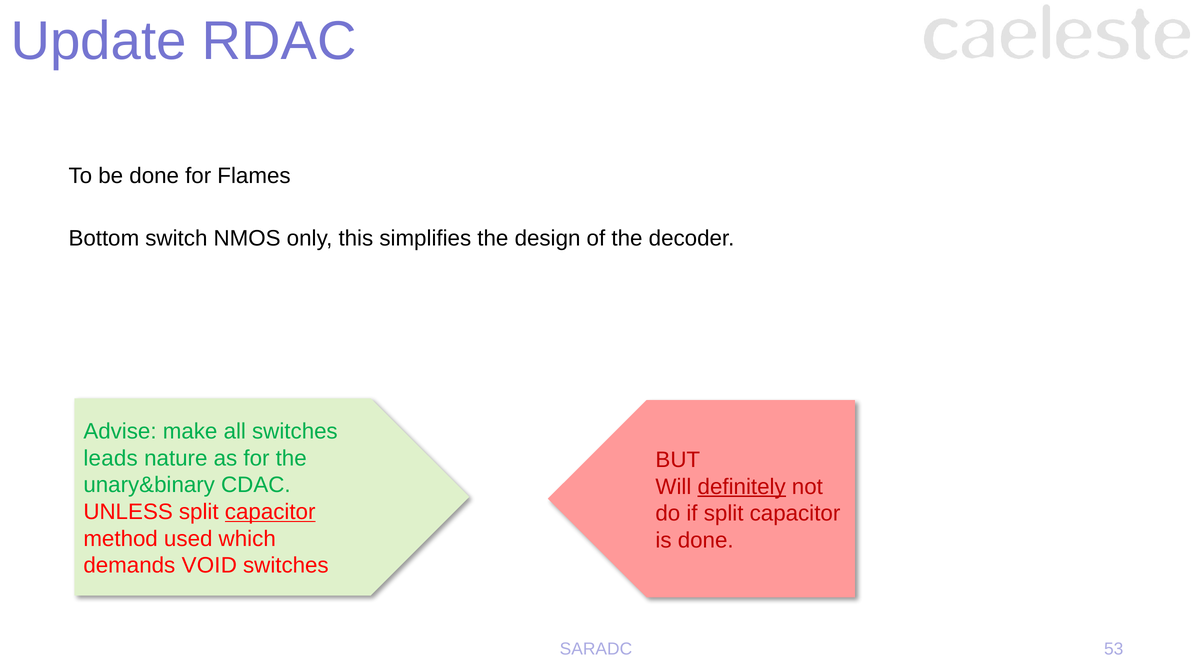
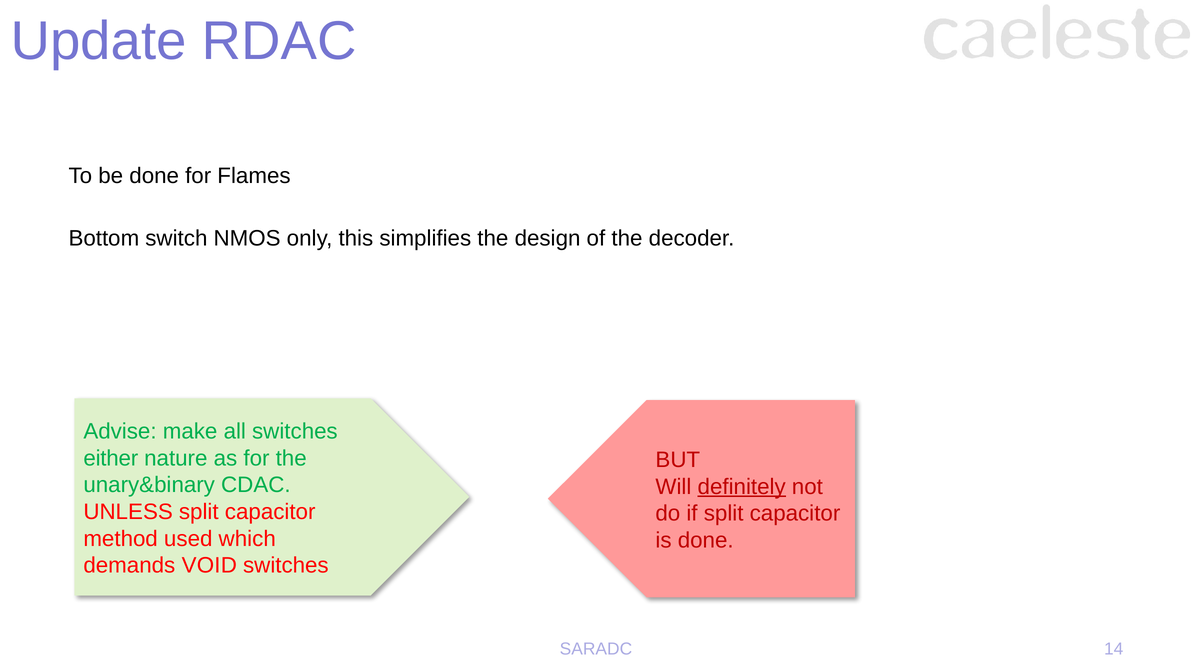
leads: leads -> either
capacitor at (270, 512) underline: present -> none
53: 53 -> 14
